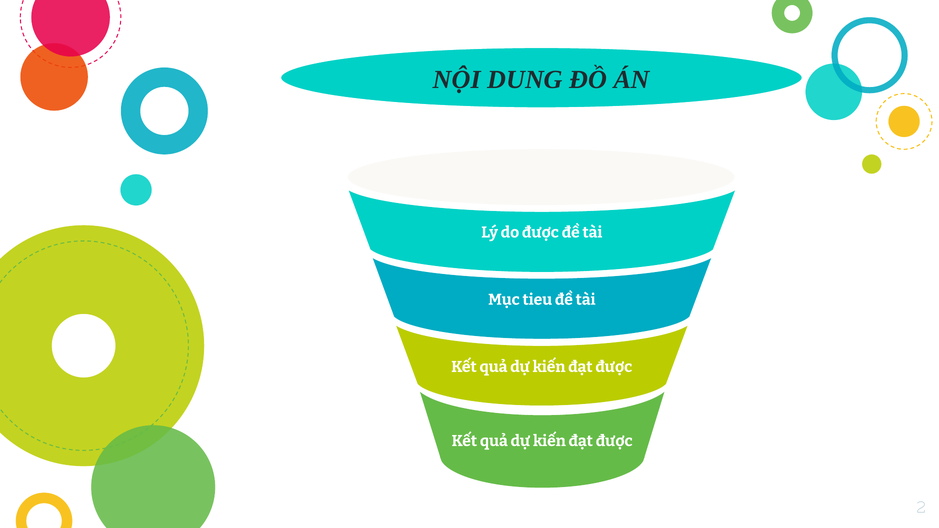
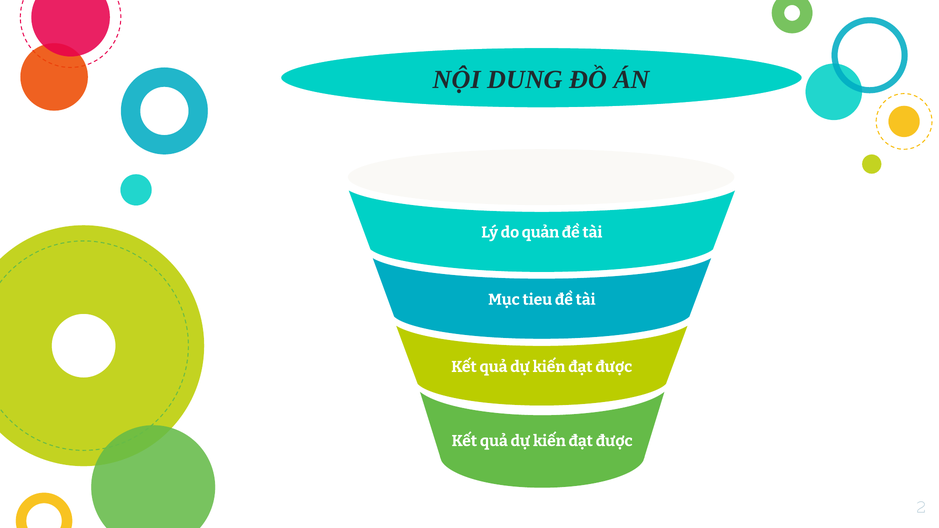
do được: được -> quản
